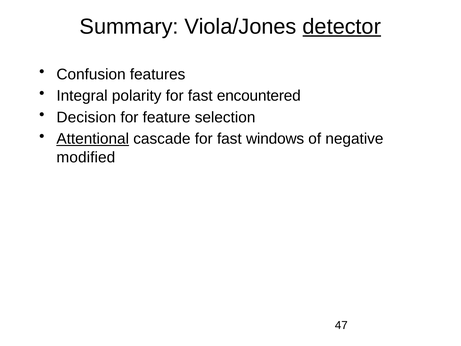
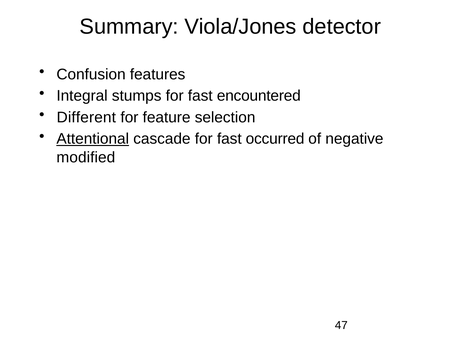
detector underline: present -> none
polarity: polarity -> stumps
Decision: Decision -> Different
windows: windows -> occurred
